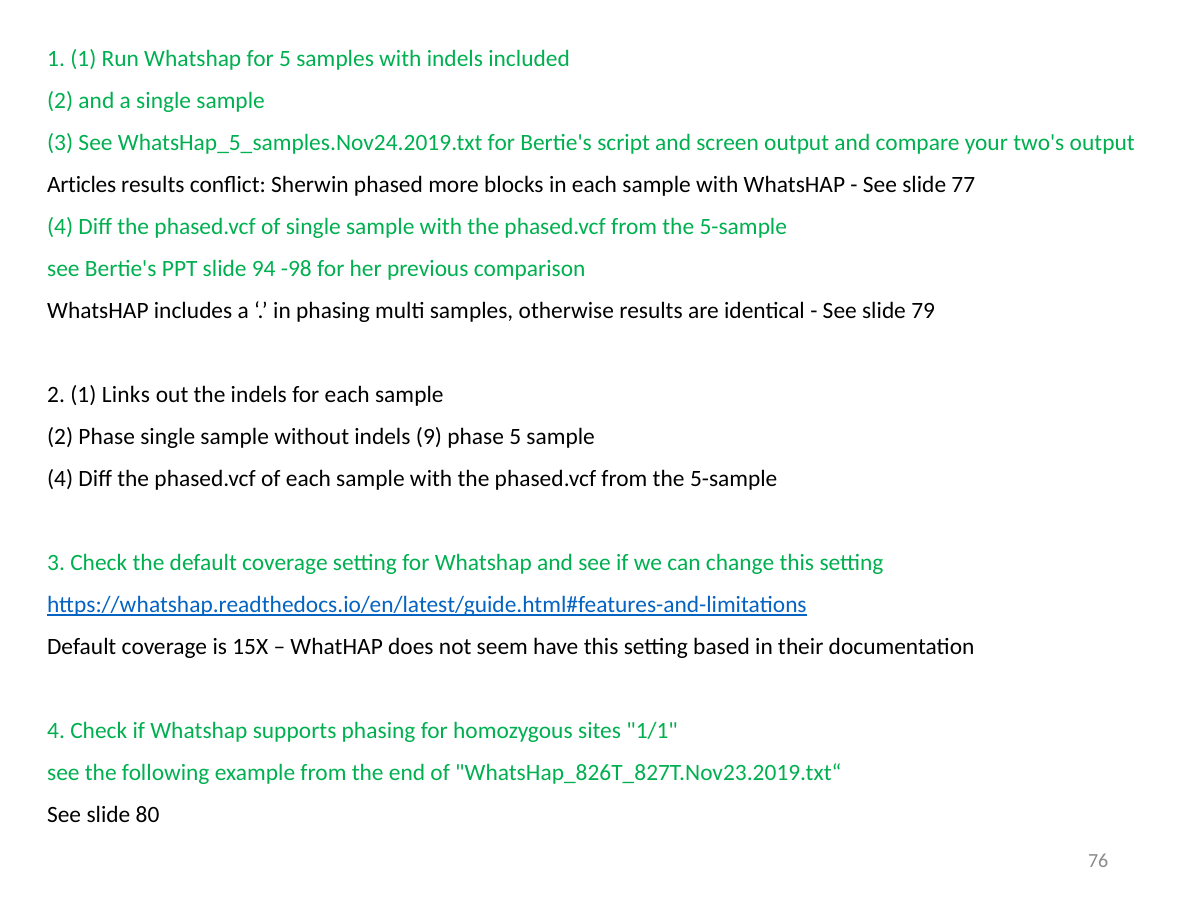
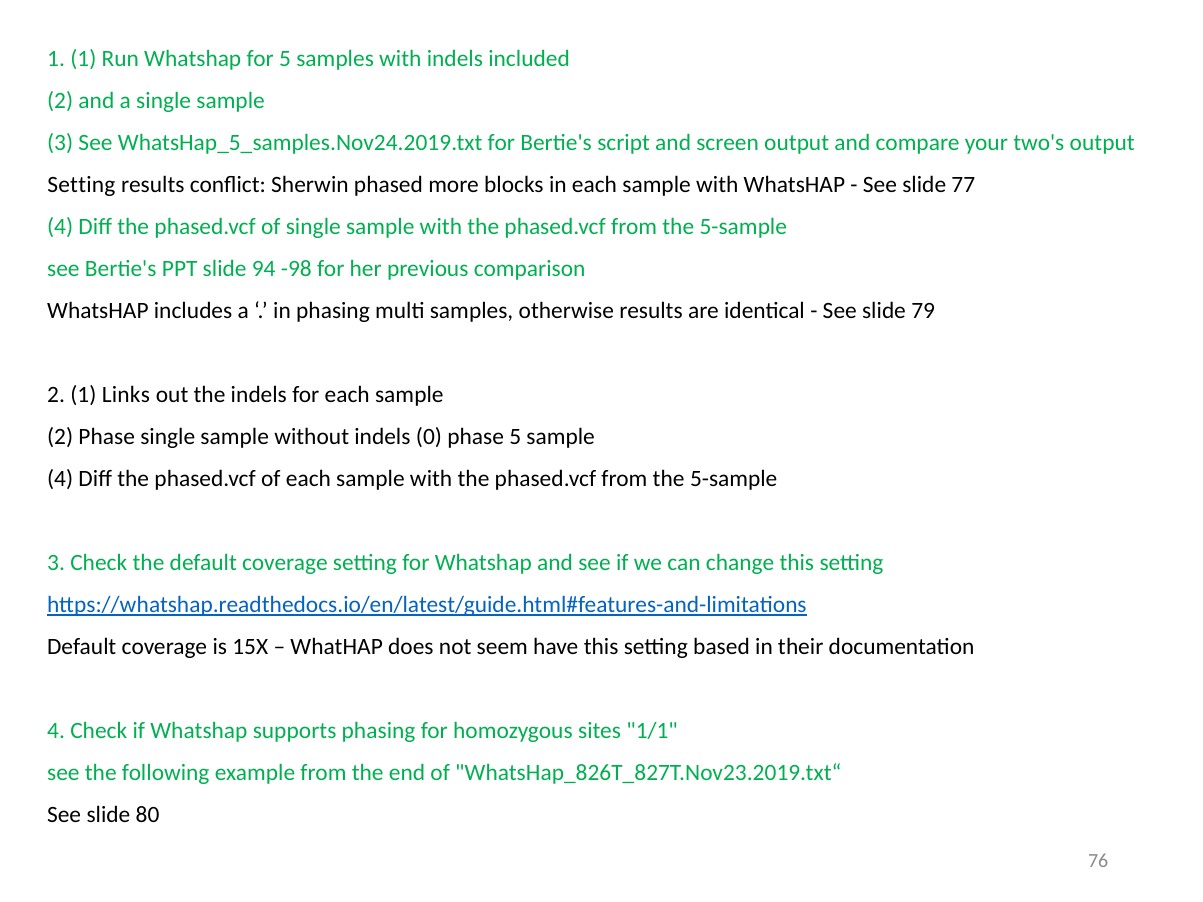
Articles at (82, 185): Articles -> Setting
9: 9 -> 0
